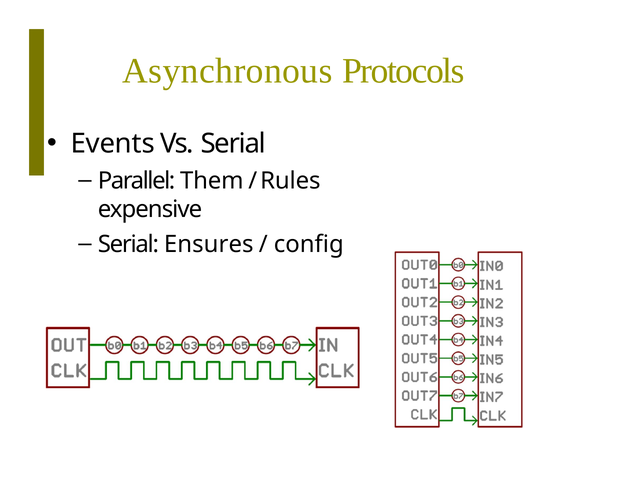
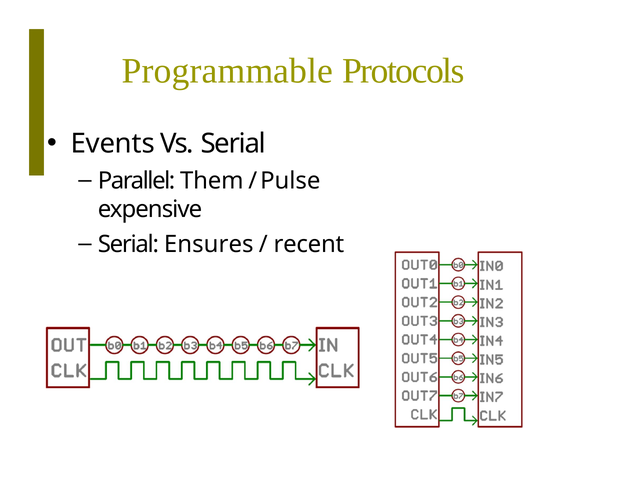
Asynchronous: Asynchronous -> Programmable
Rules: Rules -> Pulse
config: config -> recent
